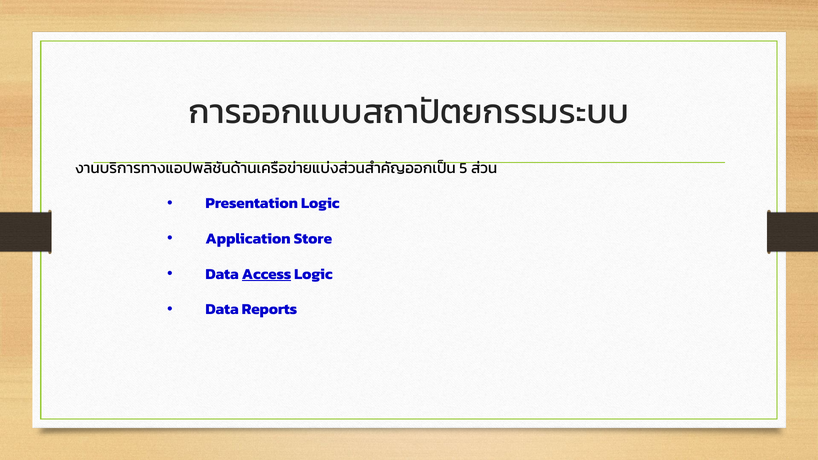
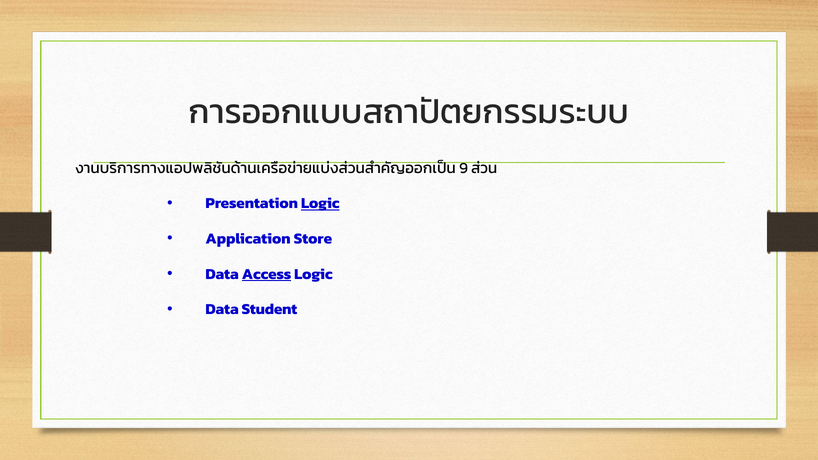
5: 5 -> 9
Logic at (320, 203) underline: none -> present
Reports: Reports -> Student
